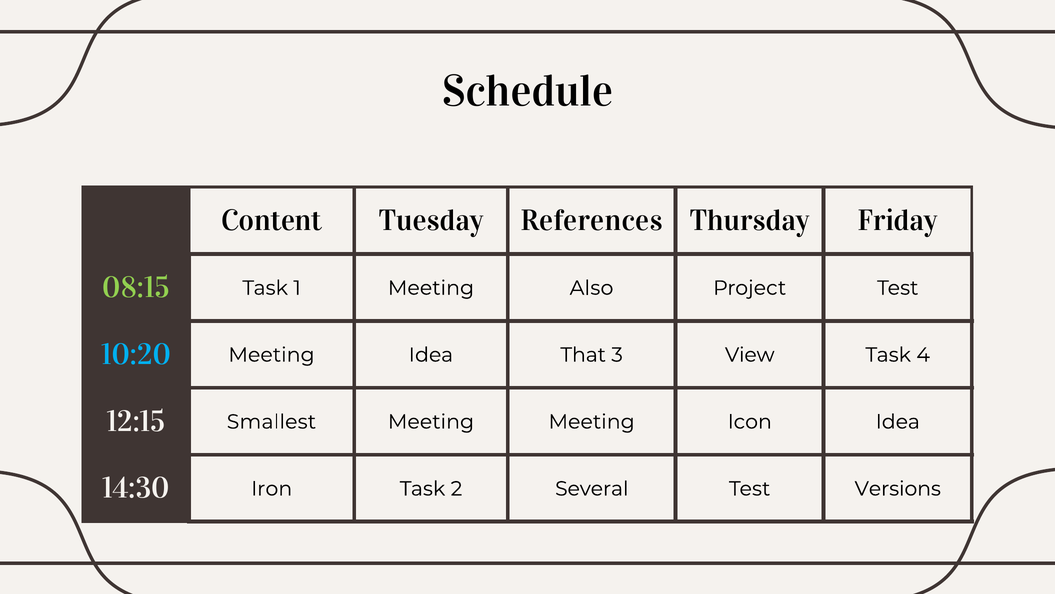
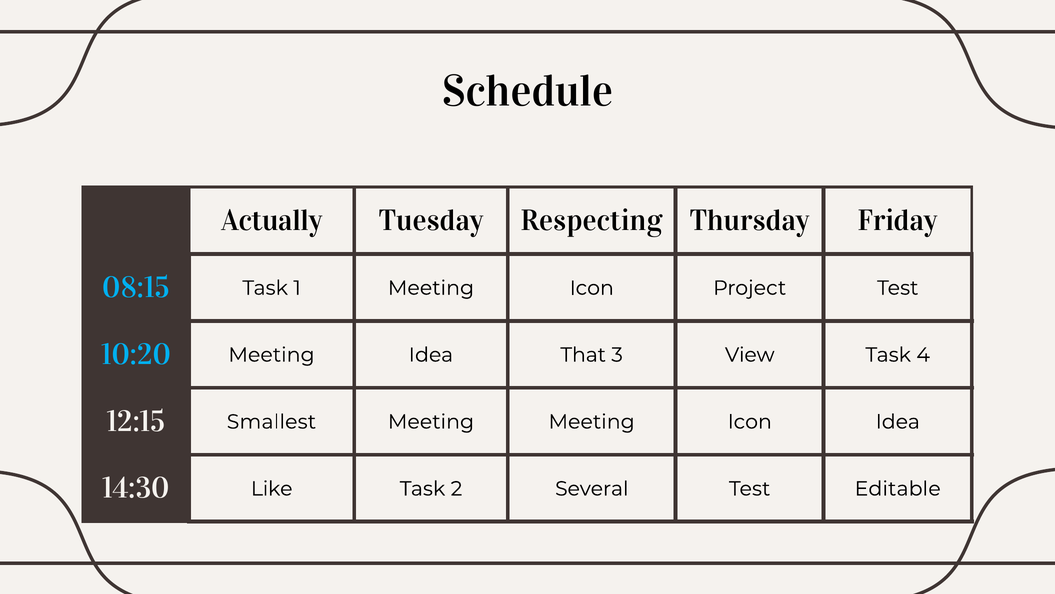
Content: Content -> Actually
References: References -> Respecting
08:15 colour: light green -> light blue
1 Meeting Also: Also -> Icon
Iron: Iron -> Like
Versions: Versions -> Editable
